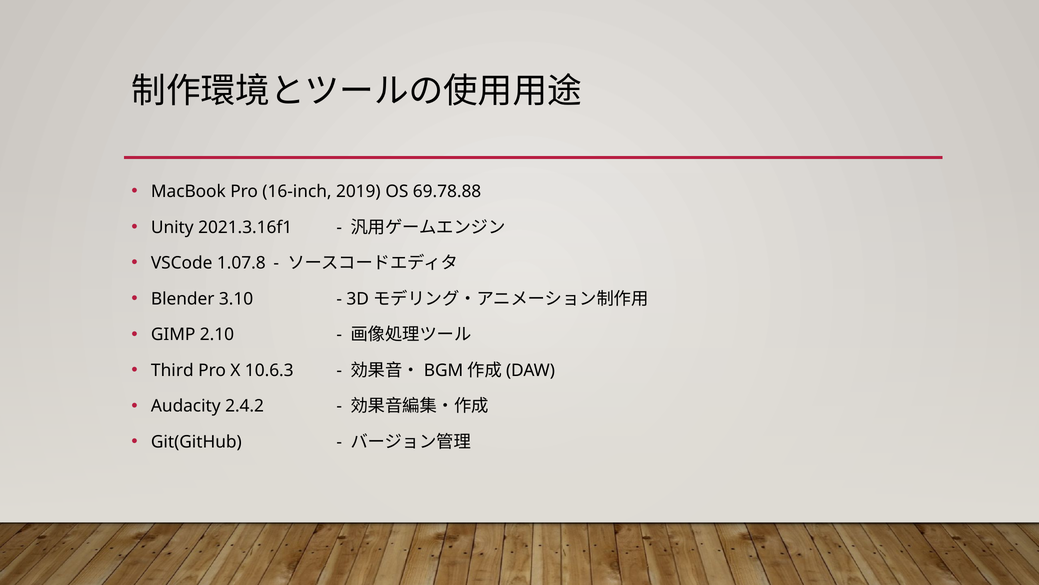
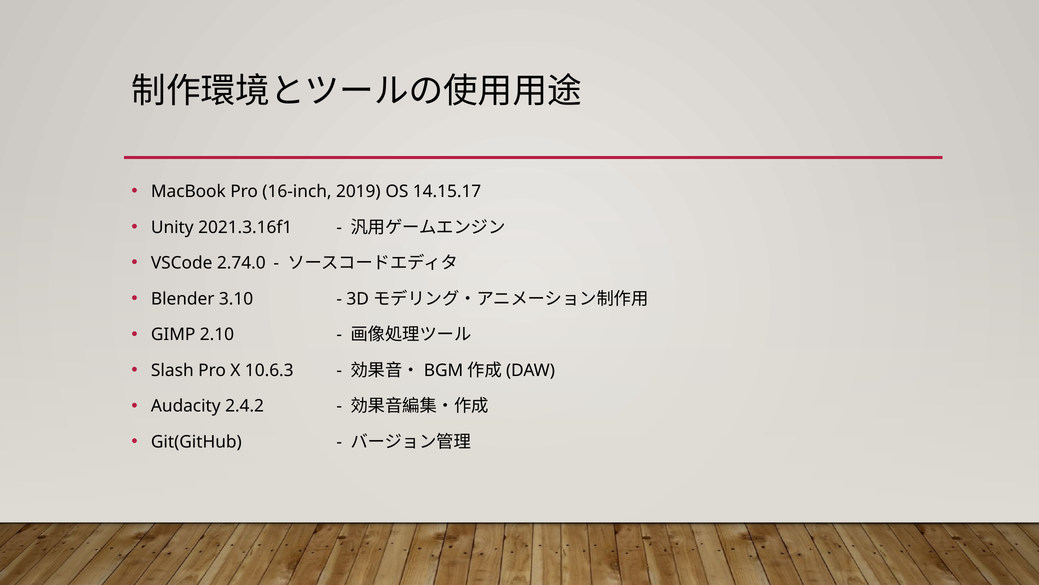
69.78.88: 69.78.88 -> 14.15.17
1.07.8: 1.07.8 -> 2.74.0
Third: Third -> Slash
